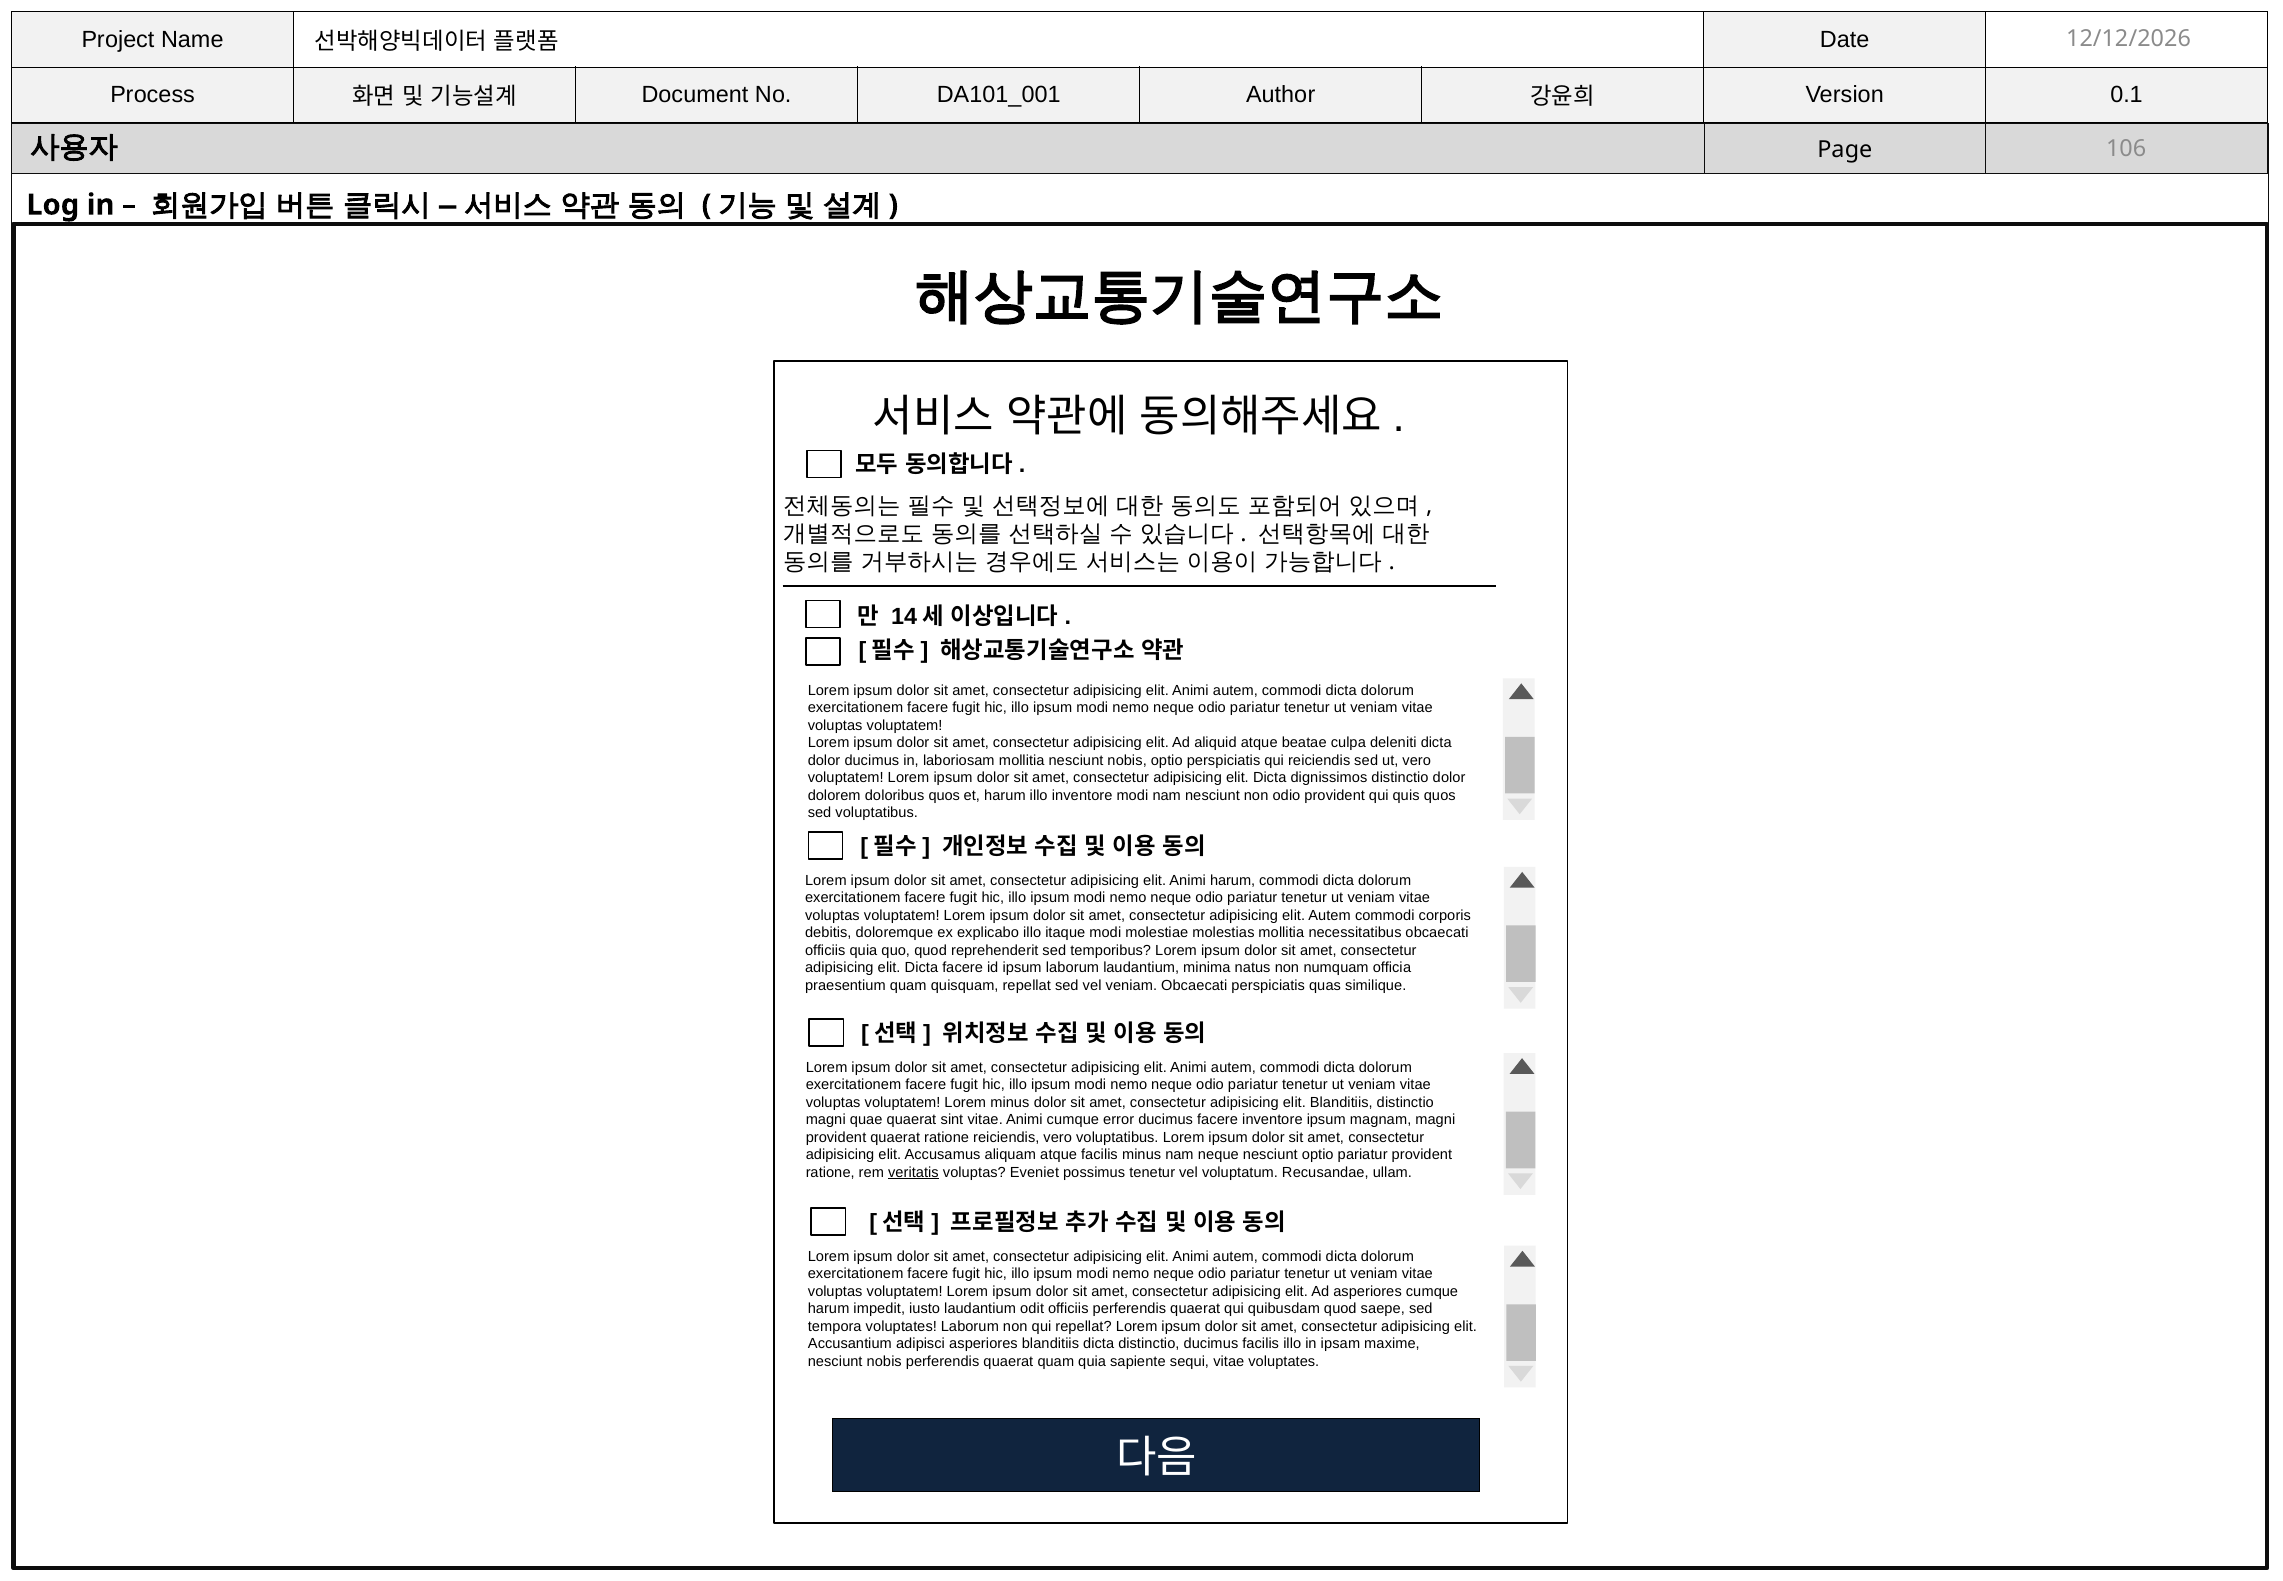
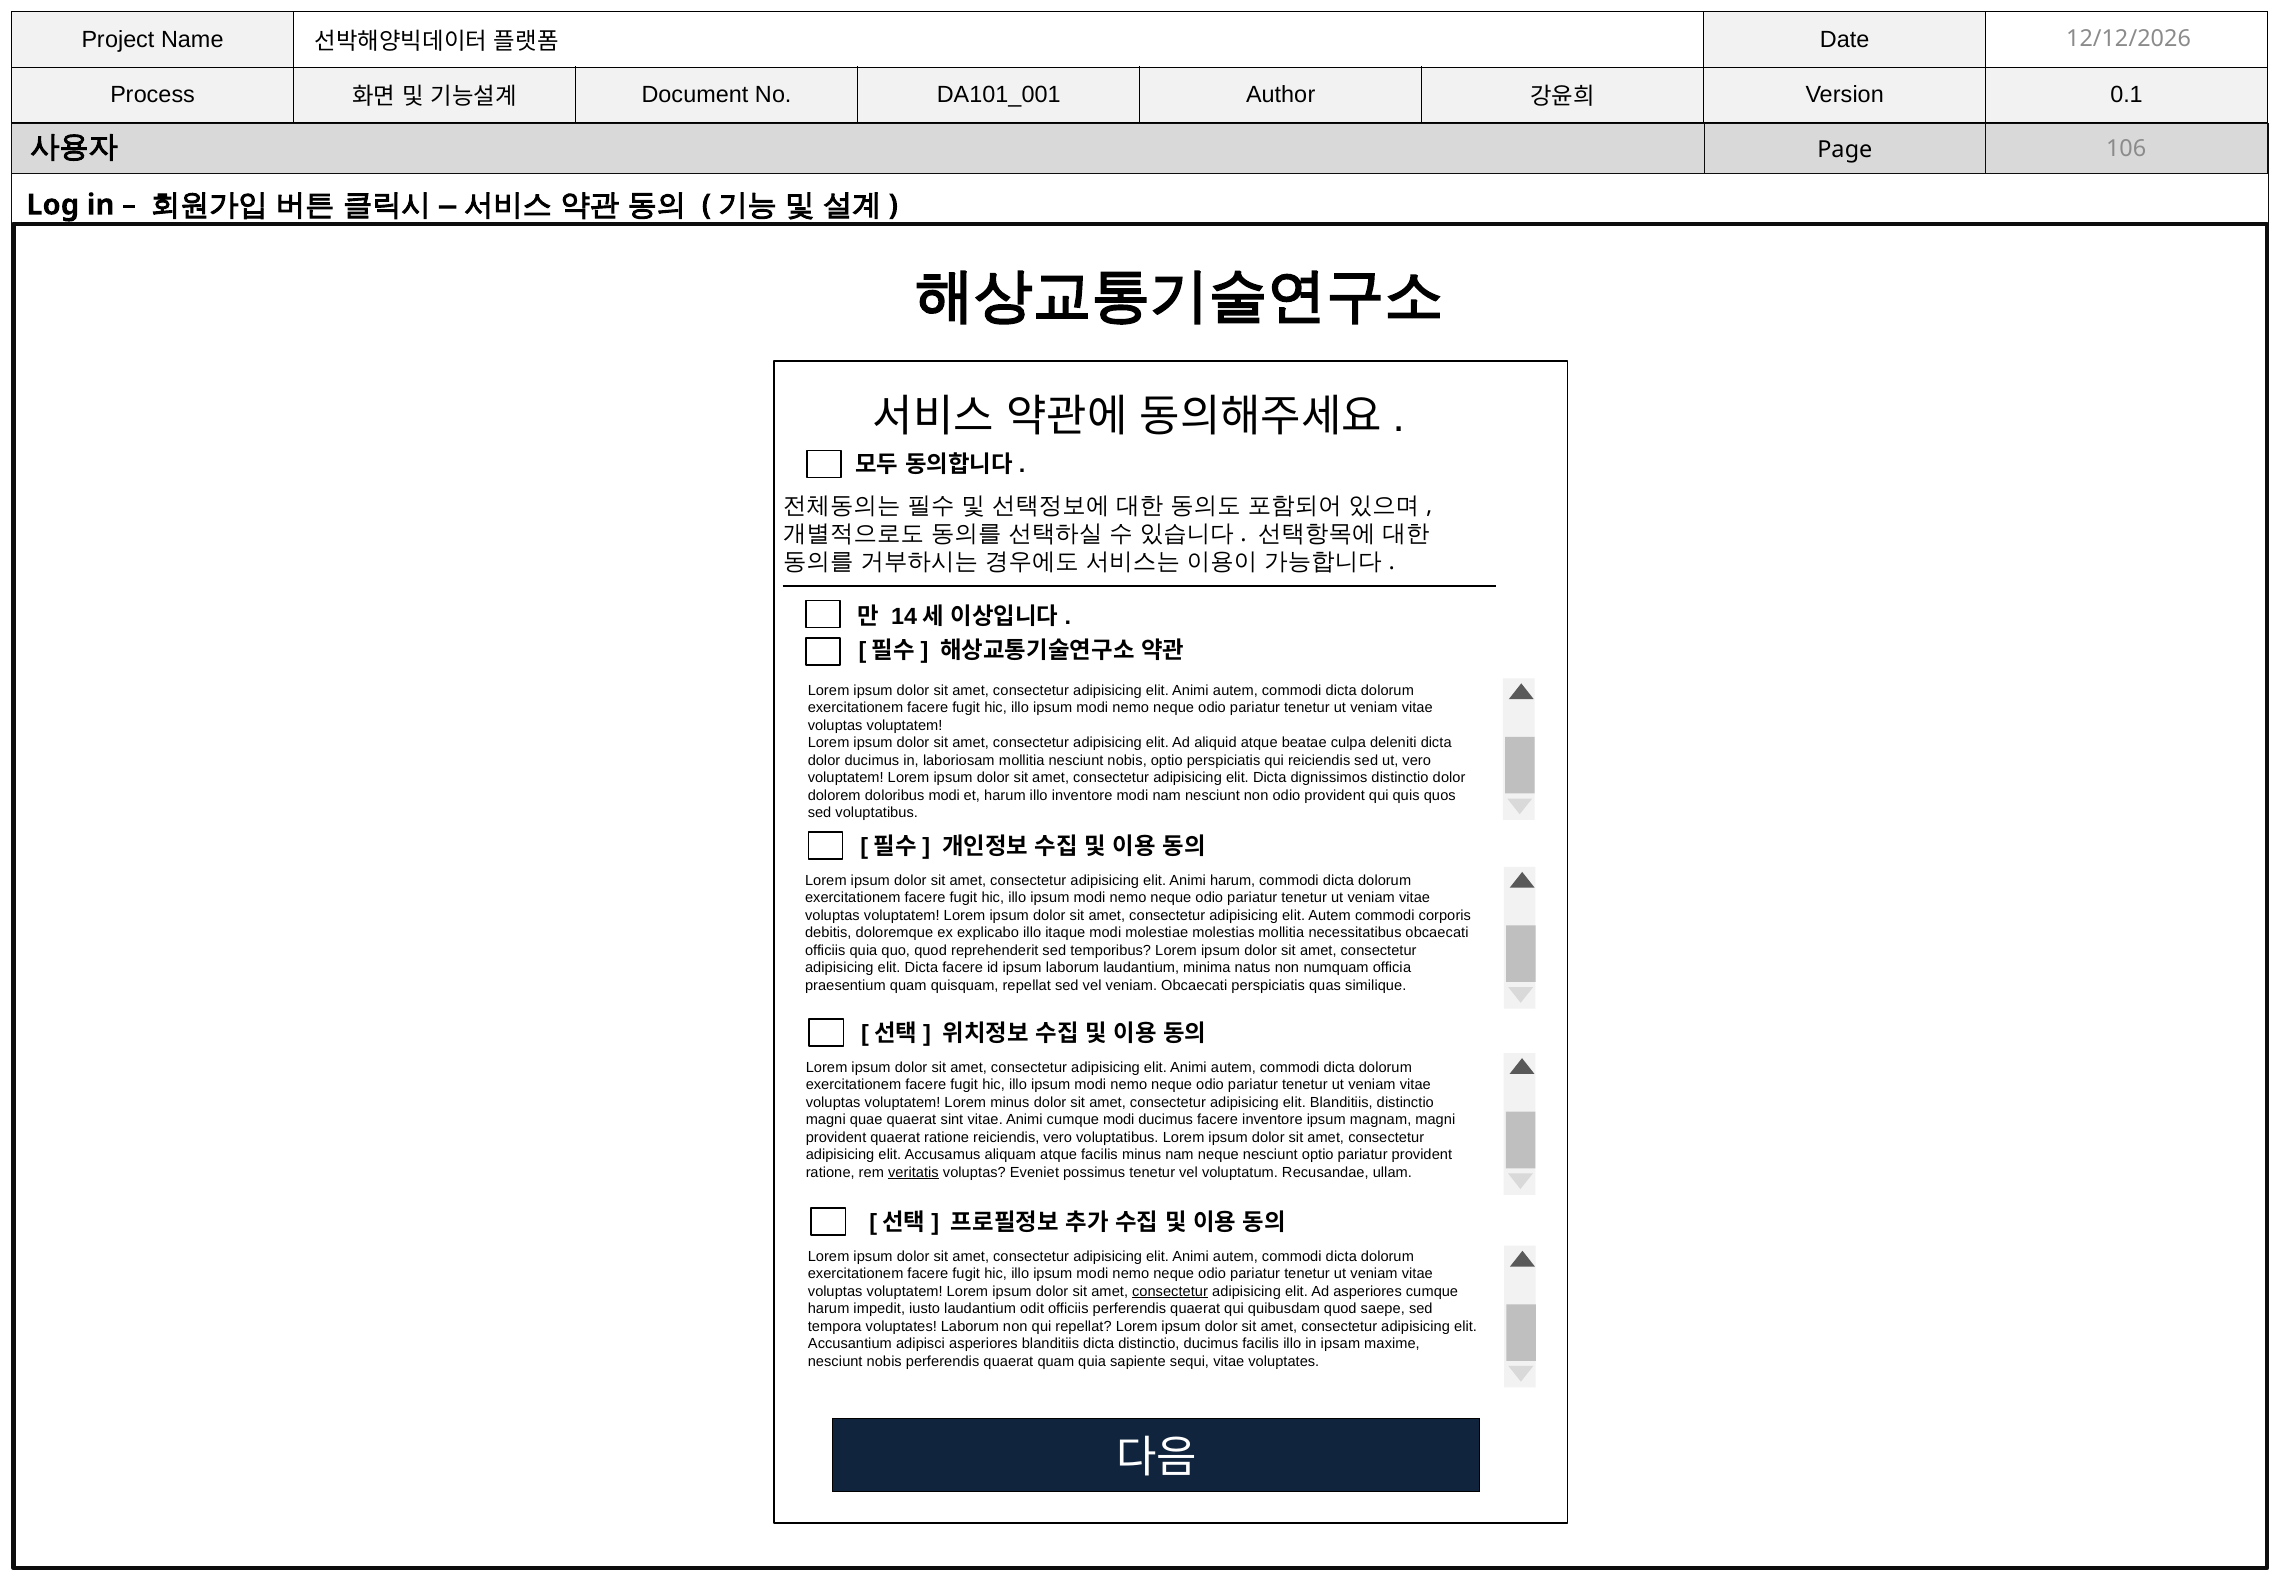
doloribus quos: quos -> modi
cumque error: error -> modi
consectetur at (1170, 1291) underline: none -> present
